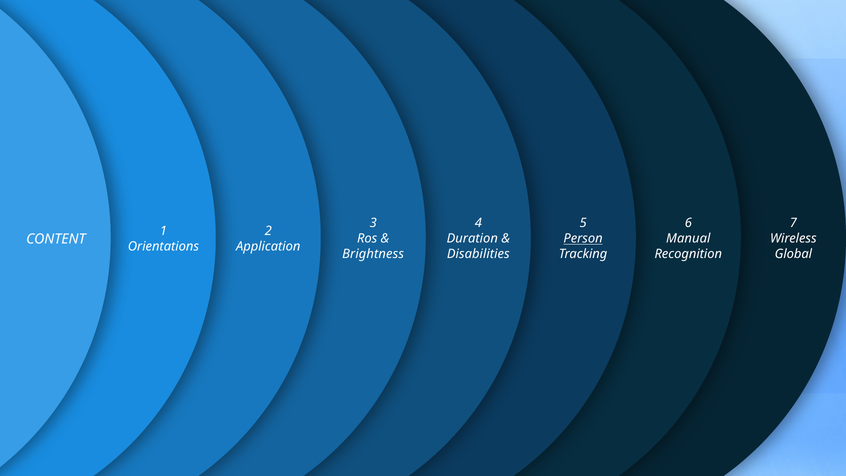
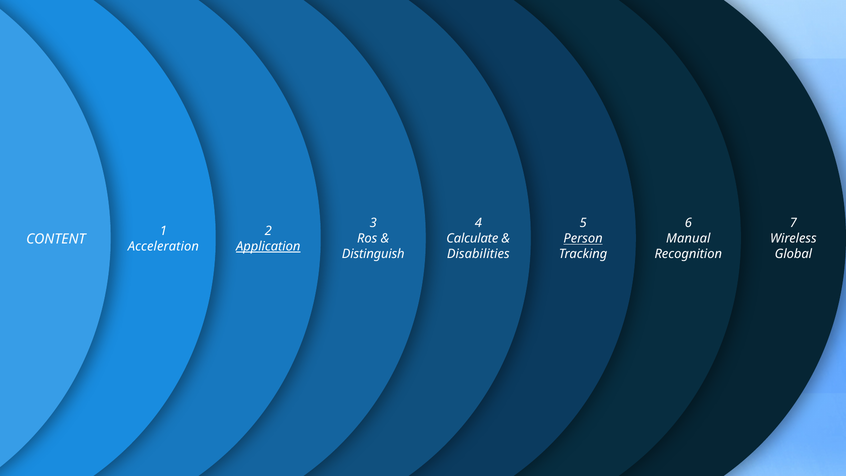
Duration: Duration -> Calculate
Orientations: Orientations -> Acceleration
Application underline: none -> present
Brightness: Brightness -> Distinguish
